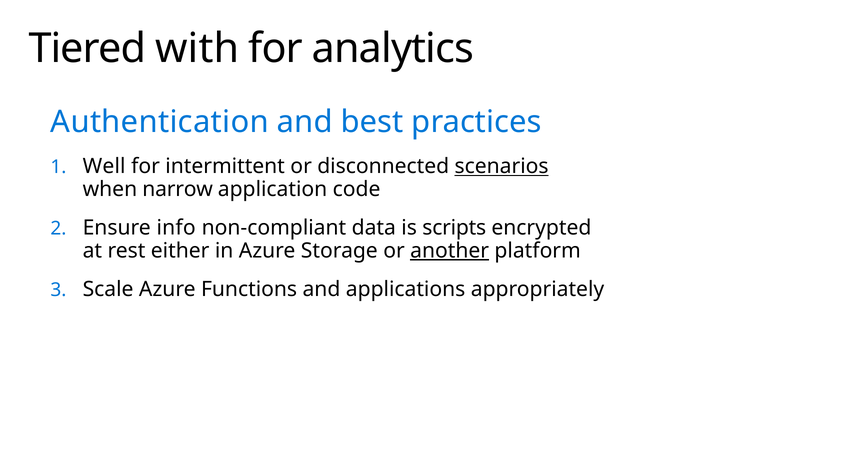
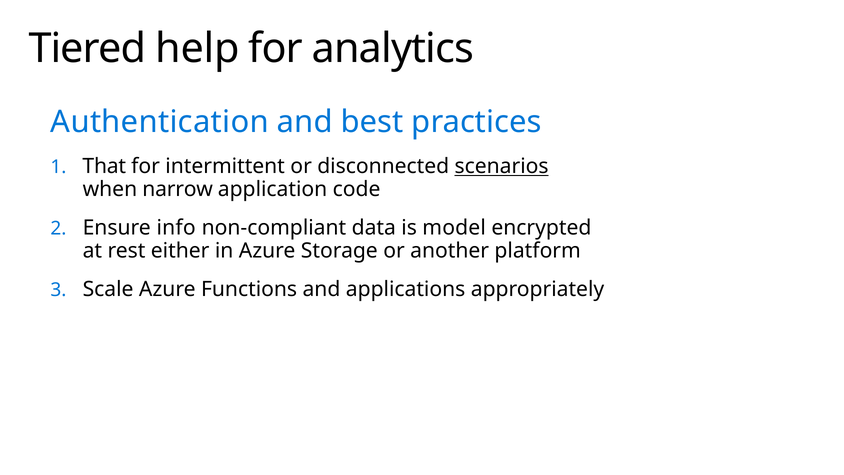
with: with -> help
Well: Well -> That
scripts: scripts -> model
another underline: present -> none
